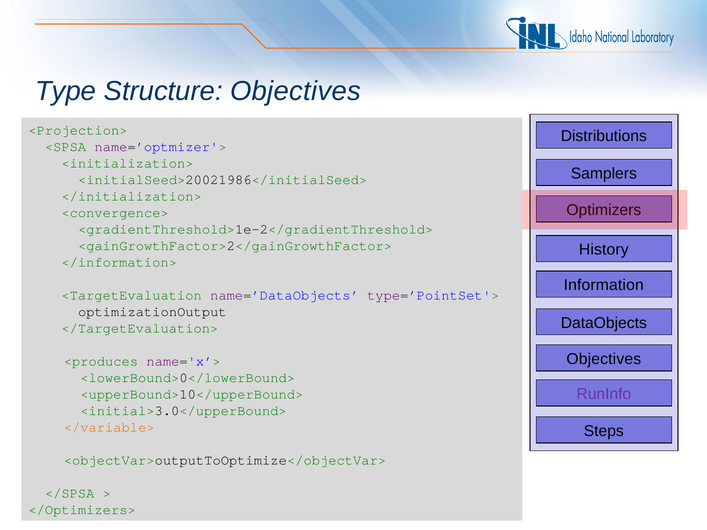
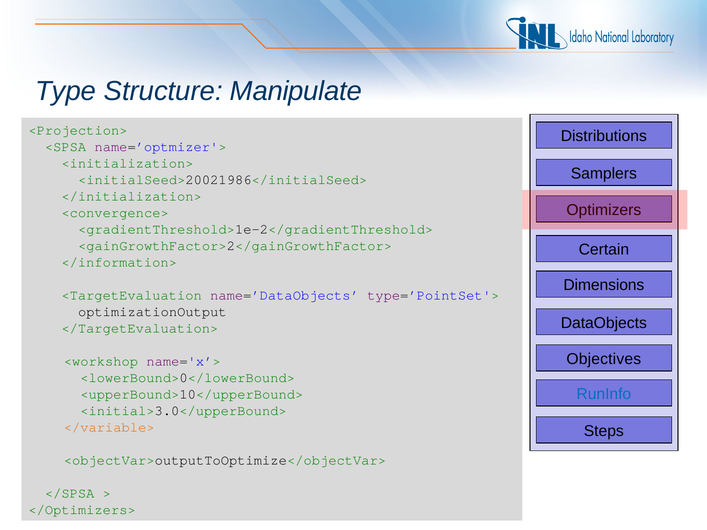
Structure Objectives: Objectives -> Manipulate
History: History -> Certain
Information: Information -> Dimensions
<produces: <produces -> <workshop
RunInfo colour: purple -> blue
